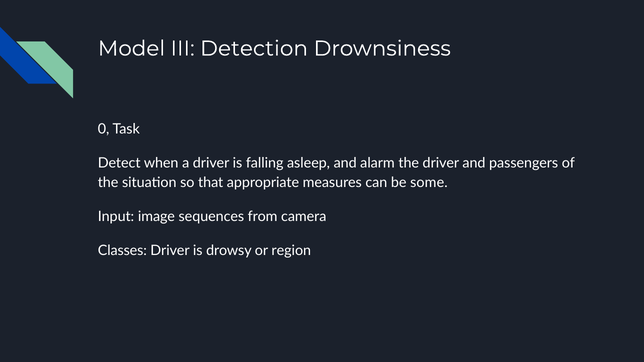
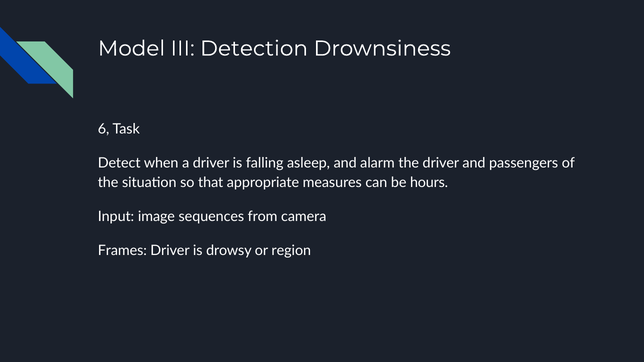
0: 0 -> 6
some: some -> hours
Classes: Classes -> Frames
